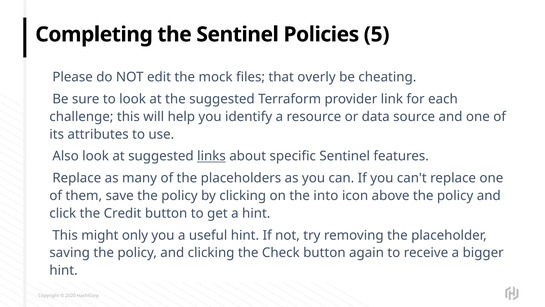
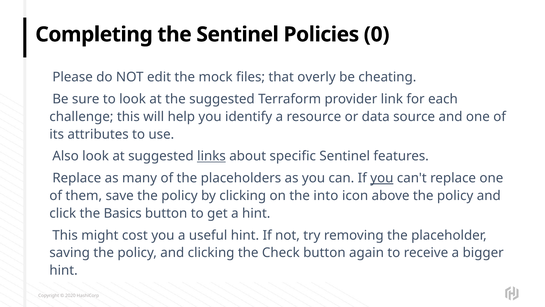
5: 5 -> 0
you at (382, 178) underline: none -> present
Credit: Credit -> Basics
only: only -> cost
